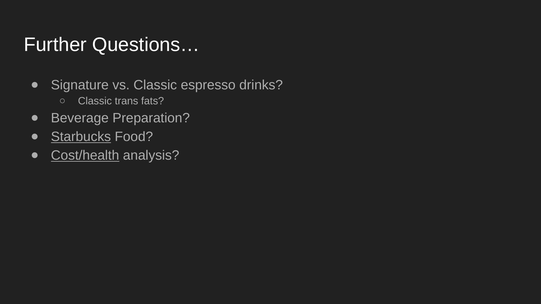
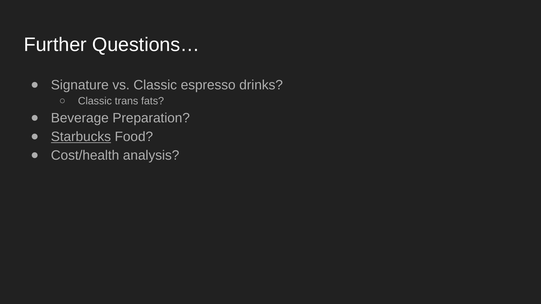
Cost/health underline: present -> none
